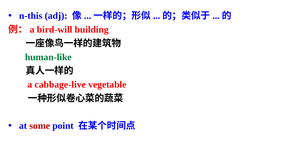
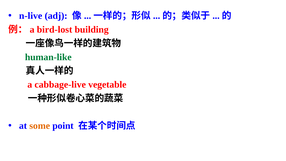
n-this: n-this -> n-live
bird-will: bird-will -> bird-lost
some colour: red -> orange
